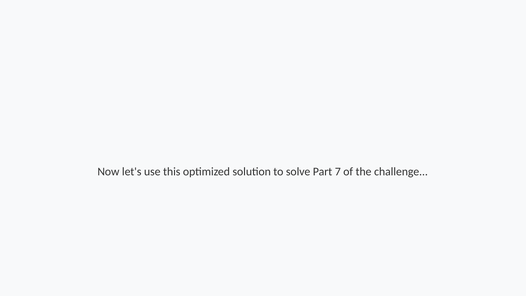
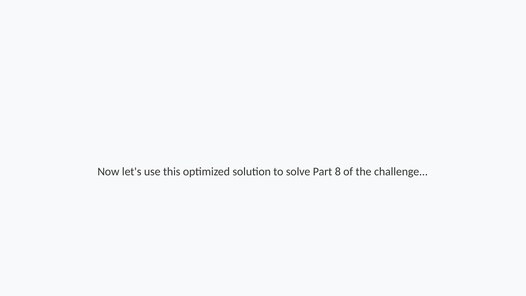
7: 7 -> 8
